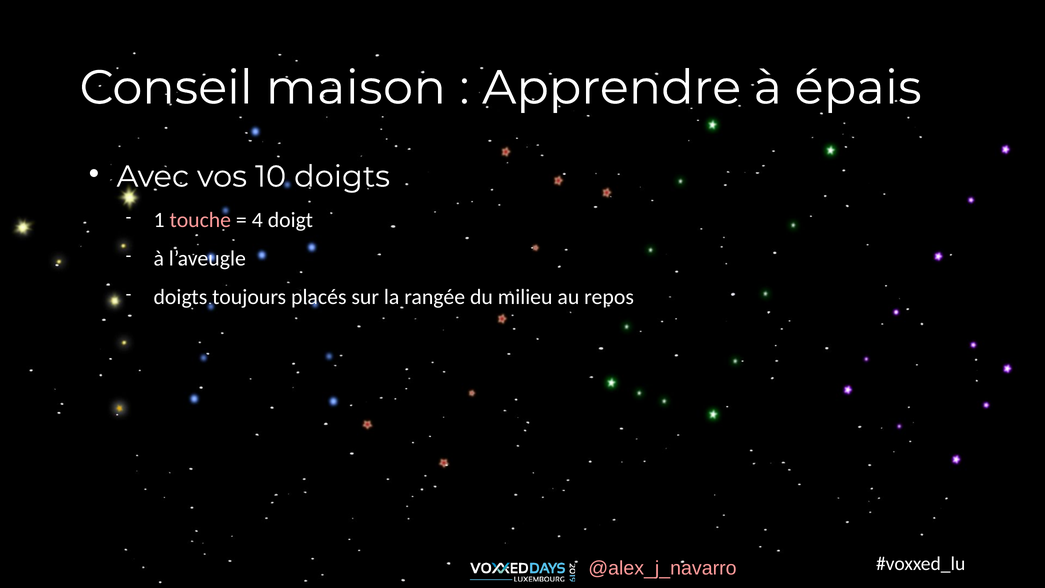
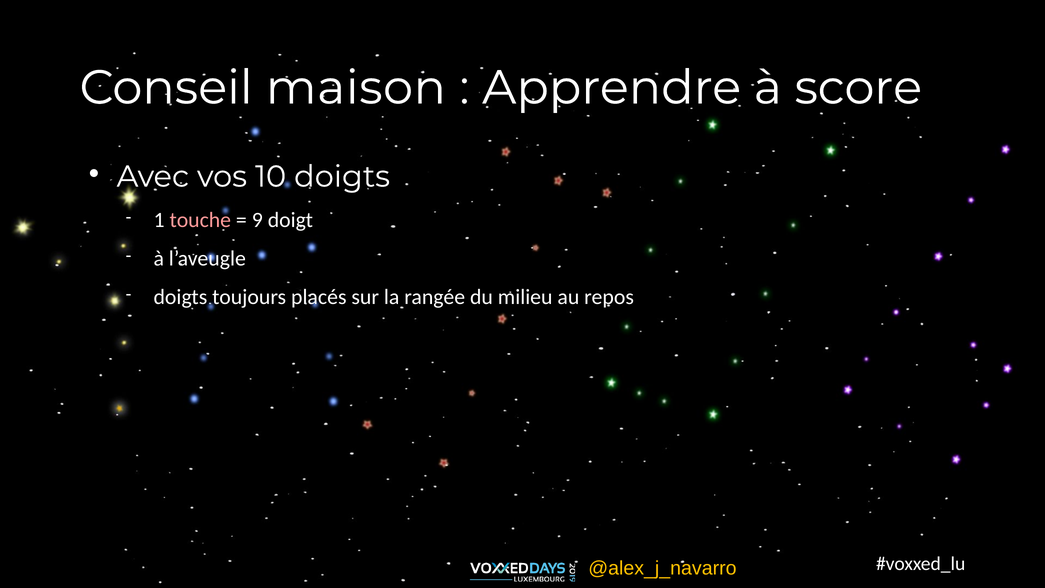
épais: épais -> score
4: 4 -> 9
@alex_j_navarro colour: pink -> yellow
